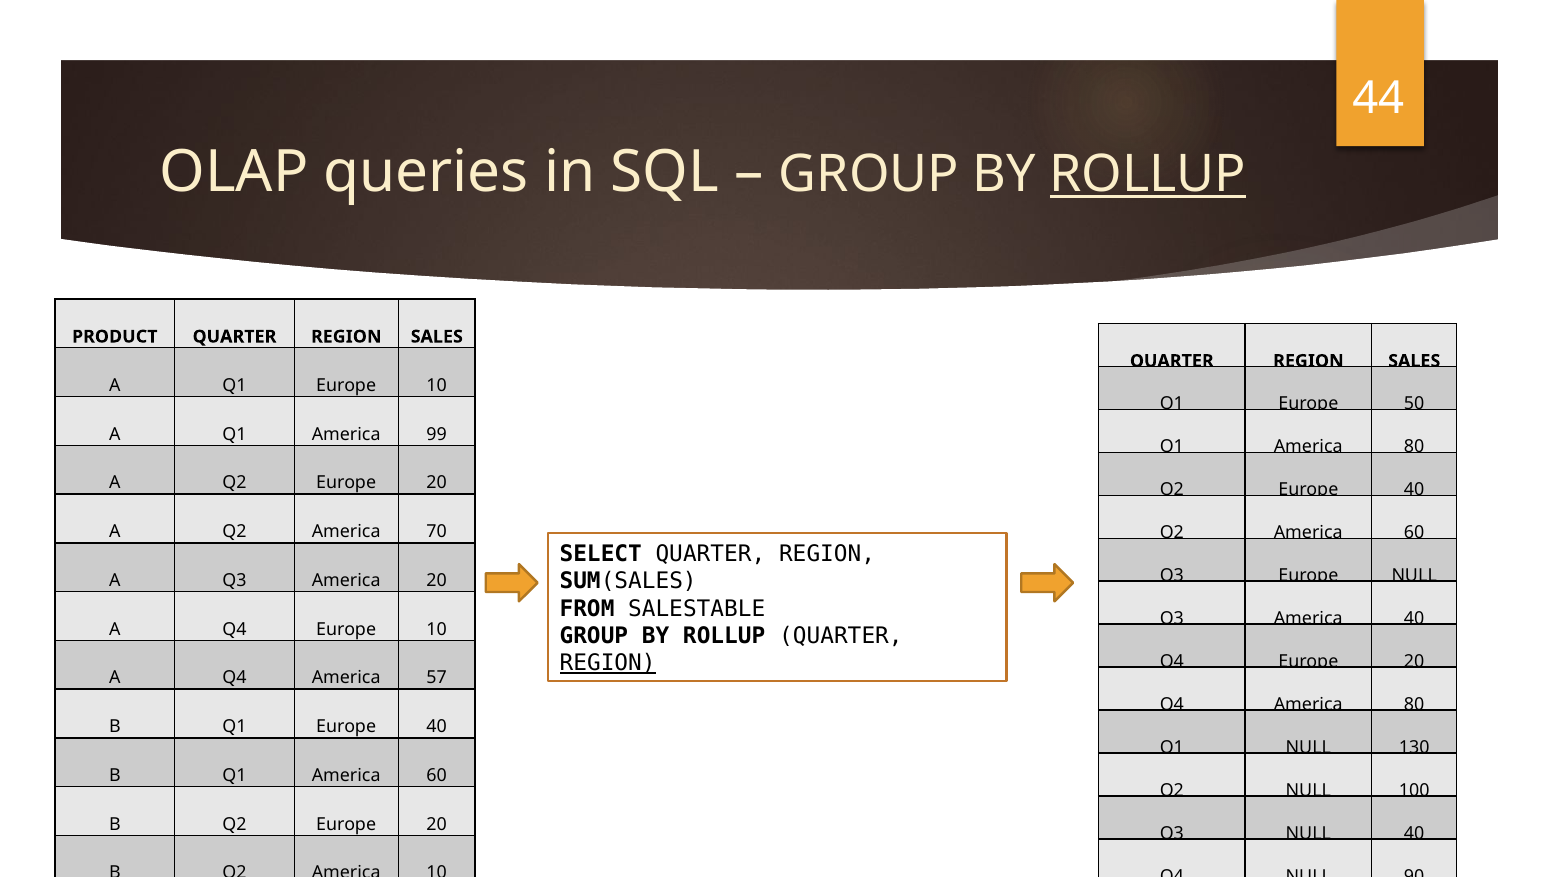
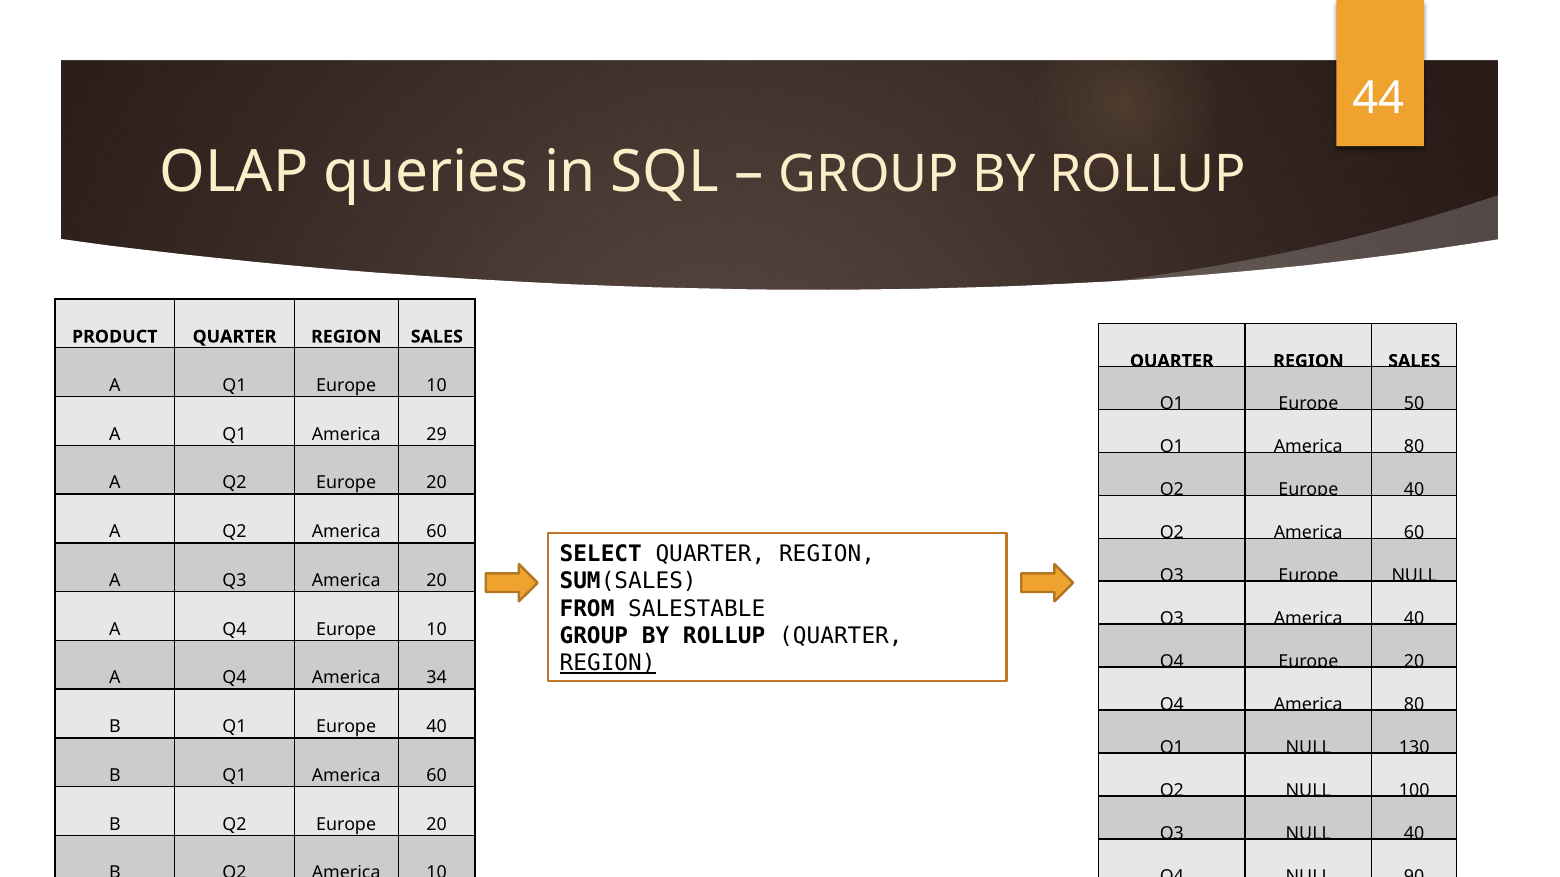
ROLLUP at (1148, 174) underline: present -> none
99: 99 -> 29
A Q2 America 70: 70 -> 60
57: 57 -> 34
